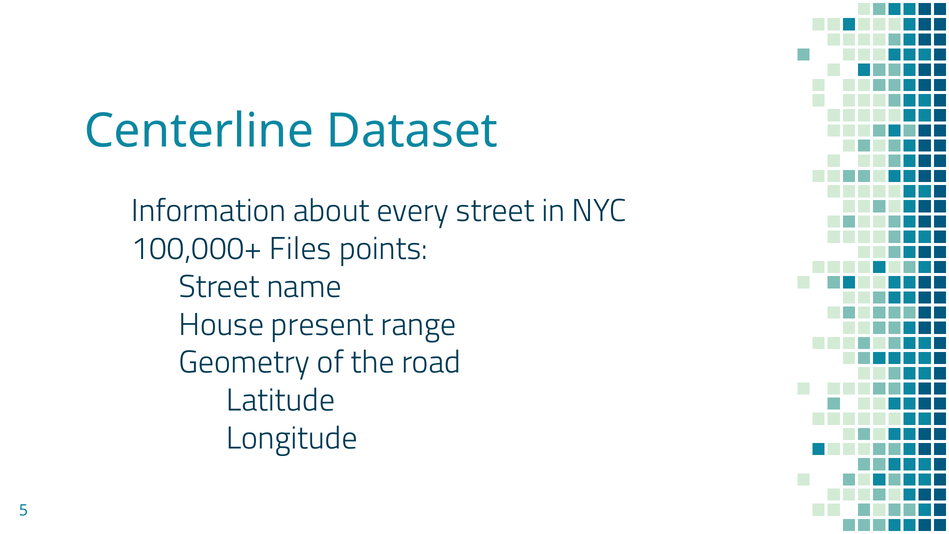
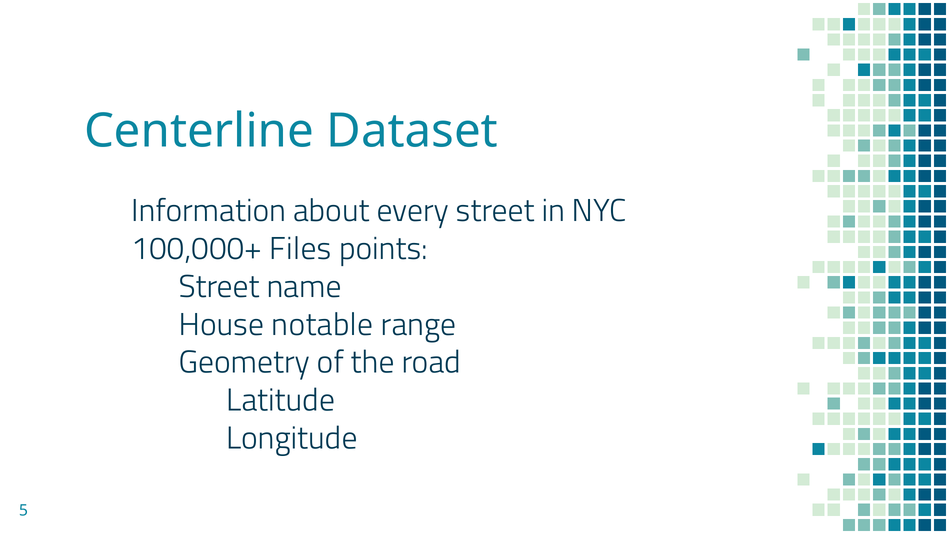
present: present -> notable
